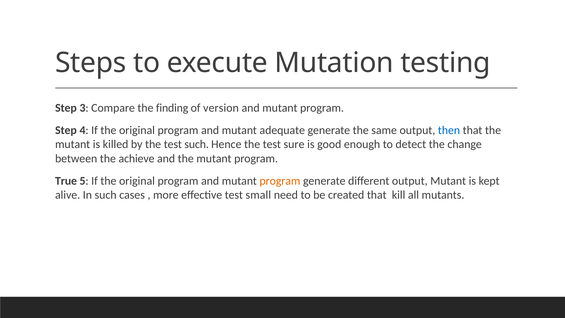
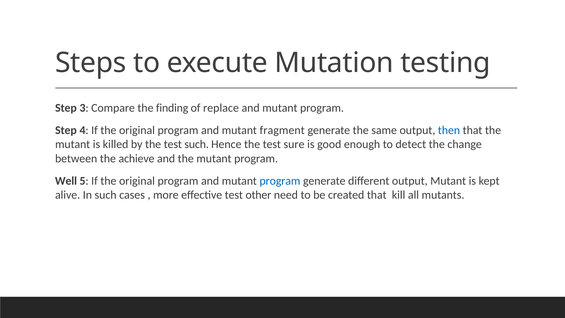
version: version -> replace
adequate: adequate -> fragment
True: True -> Well
program at (280, 181) colour: orange -> blue
small: small -> other
